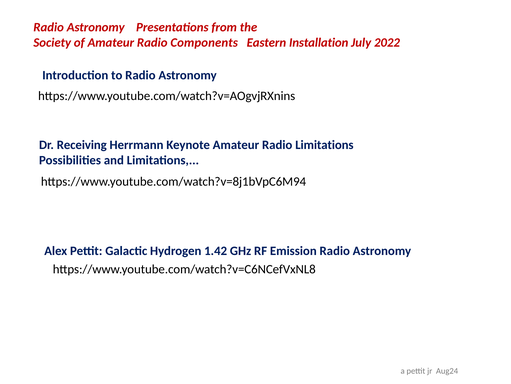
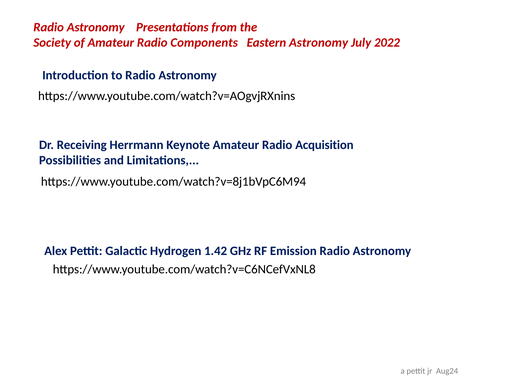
Eastern Installation: Installation -> Astronomy
Radio Limitations: Limitations -> Acquisition
